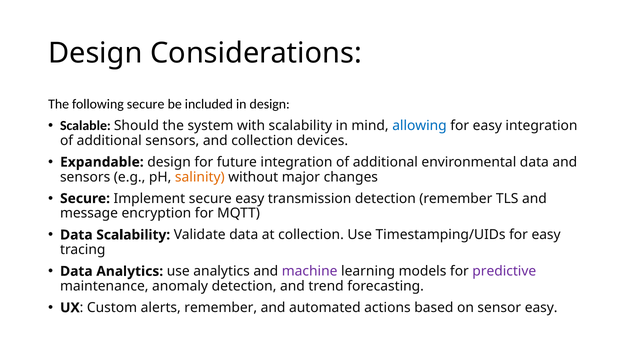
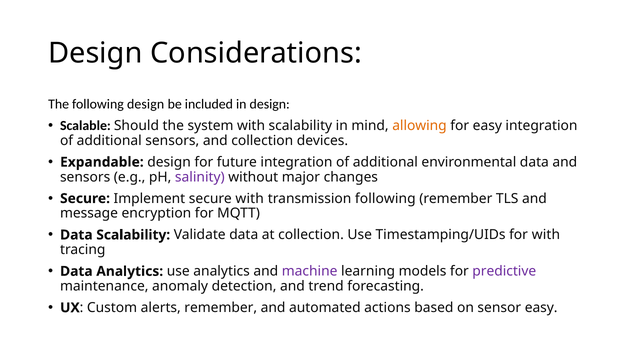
following secure: secure -> design
allowing colour: blue -> orange
salinity colour: orange -> purple
secure easy: easy -> with
transmission detection: detection -> following
Timestamping/UIDs for easy: easy -> with
